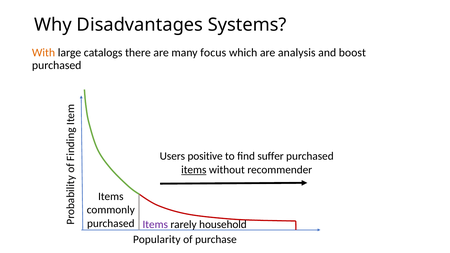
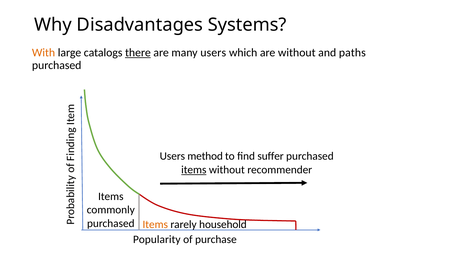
there underline: none -> present
many focus: focus -> users
are analysis: analysis -> without
boost: boost -> paths
positive: positive -> method
Items at (155, 225) colour: purple -> orange
